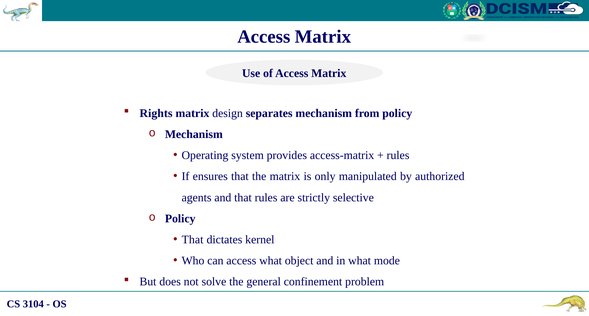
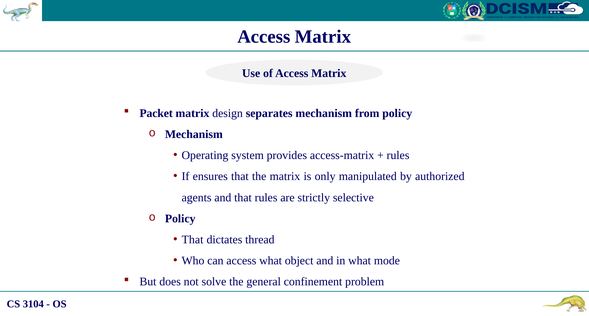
Rights: Rights -> Packet
kernel: kernel -> thread
